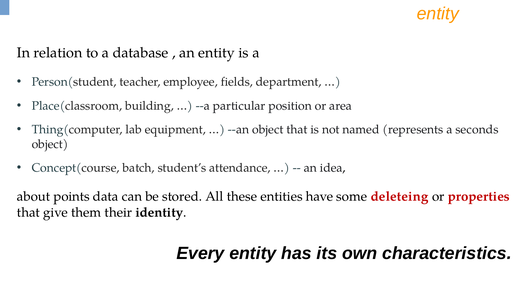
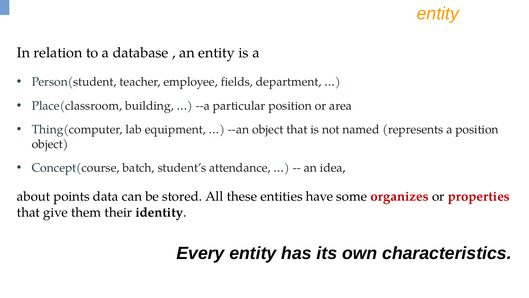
a seconds: seconds -> position
deleteing: deleteing -> organizes
